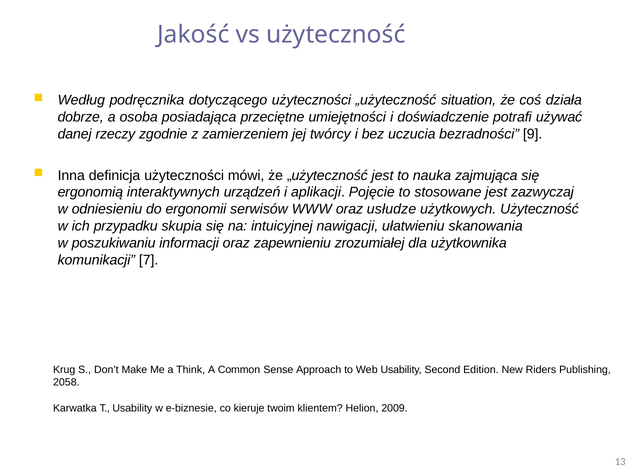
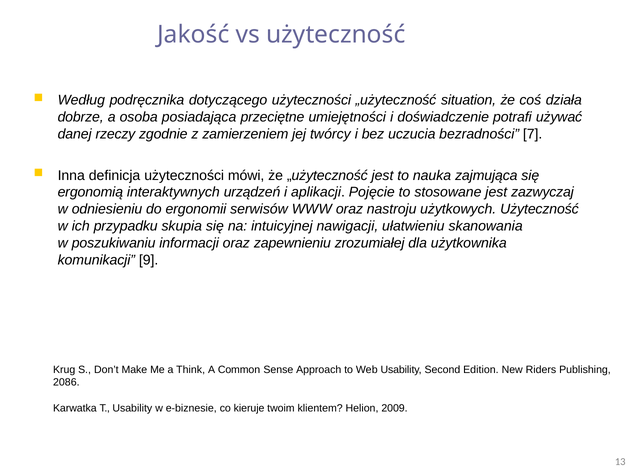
9: 9 -> 7
usłudze: usłudze -> nastroju
7: 7 -> 9
2058: 2058 -> 2086
